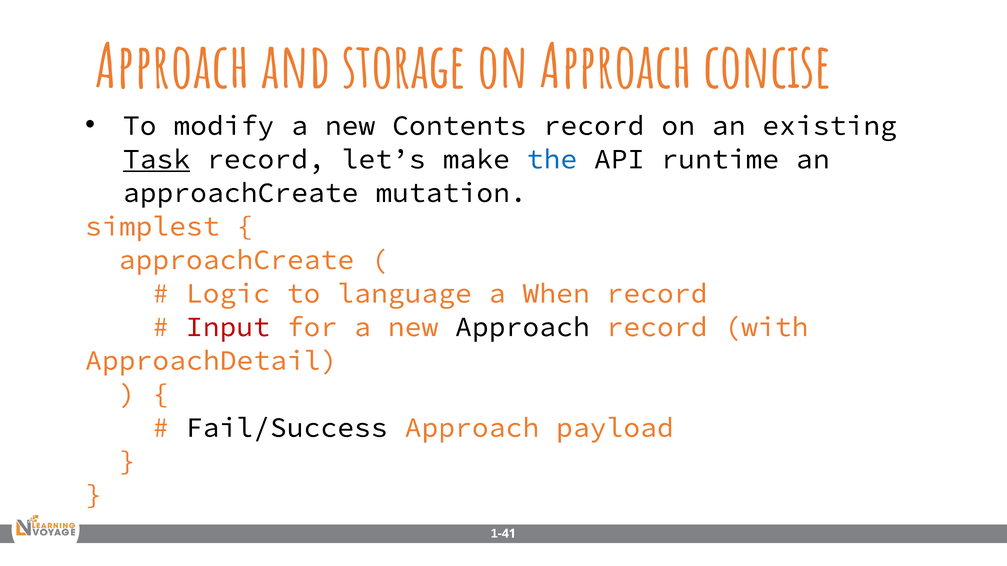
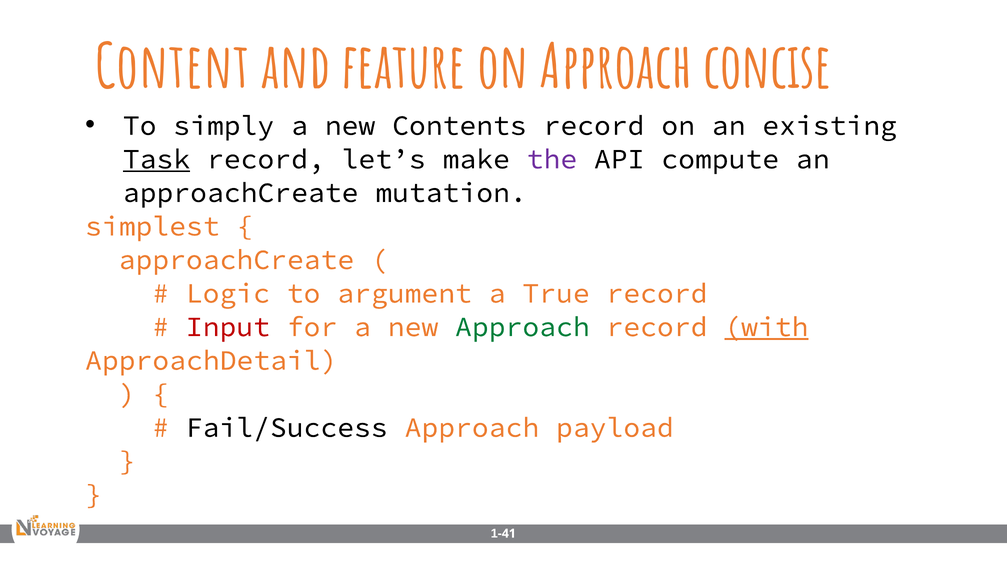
Approach at (172, 68): Approach -> Content
storage: storage -> feature
modify: modify -> simply
the colour: blue -> purple
runtime: runtime -> compute
language: language -> argument
When: When -> True
Approach at (522, 327) colour: black -> green
with underline: none -> present
